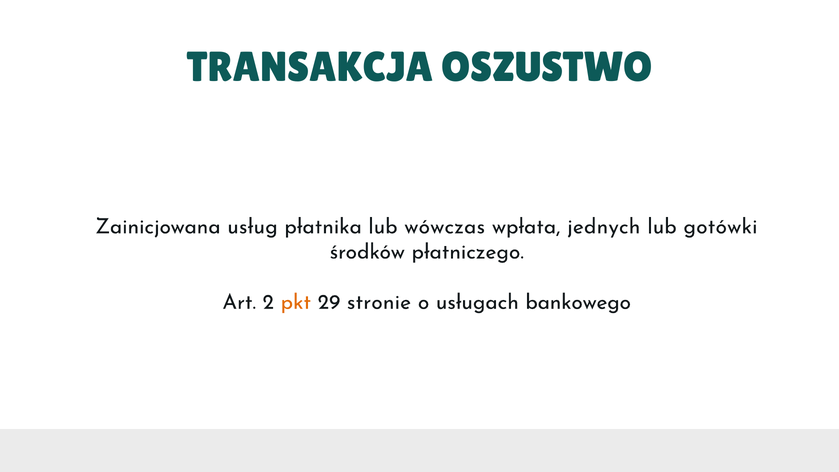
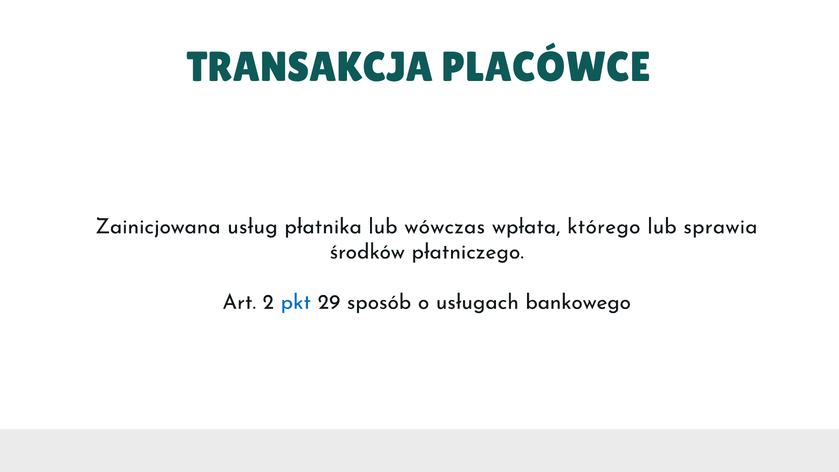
OSZUSTWO: OSZUSTWO -> PLACÓWCE
jednych: jednych -> którego
gotówki: gotówki -> sprawia
pkt colour: orange -> blue
stronie: stronie -> sposób
